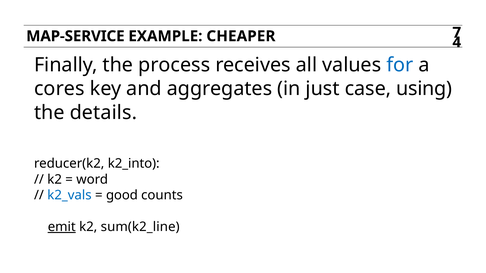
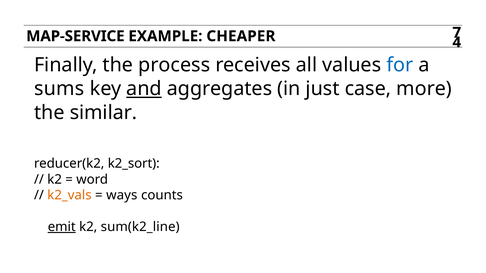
cores: cores -> sums
and underline: none -> present
using: using -> more
details: details -> similar
k2_into: k2_into -> k2_sort
k2_vals colour: blue -> orange
good: good -> ways
